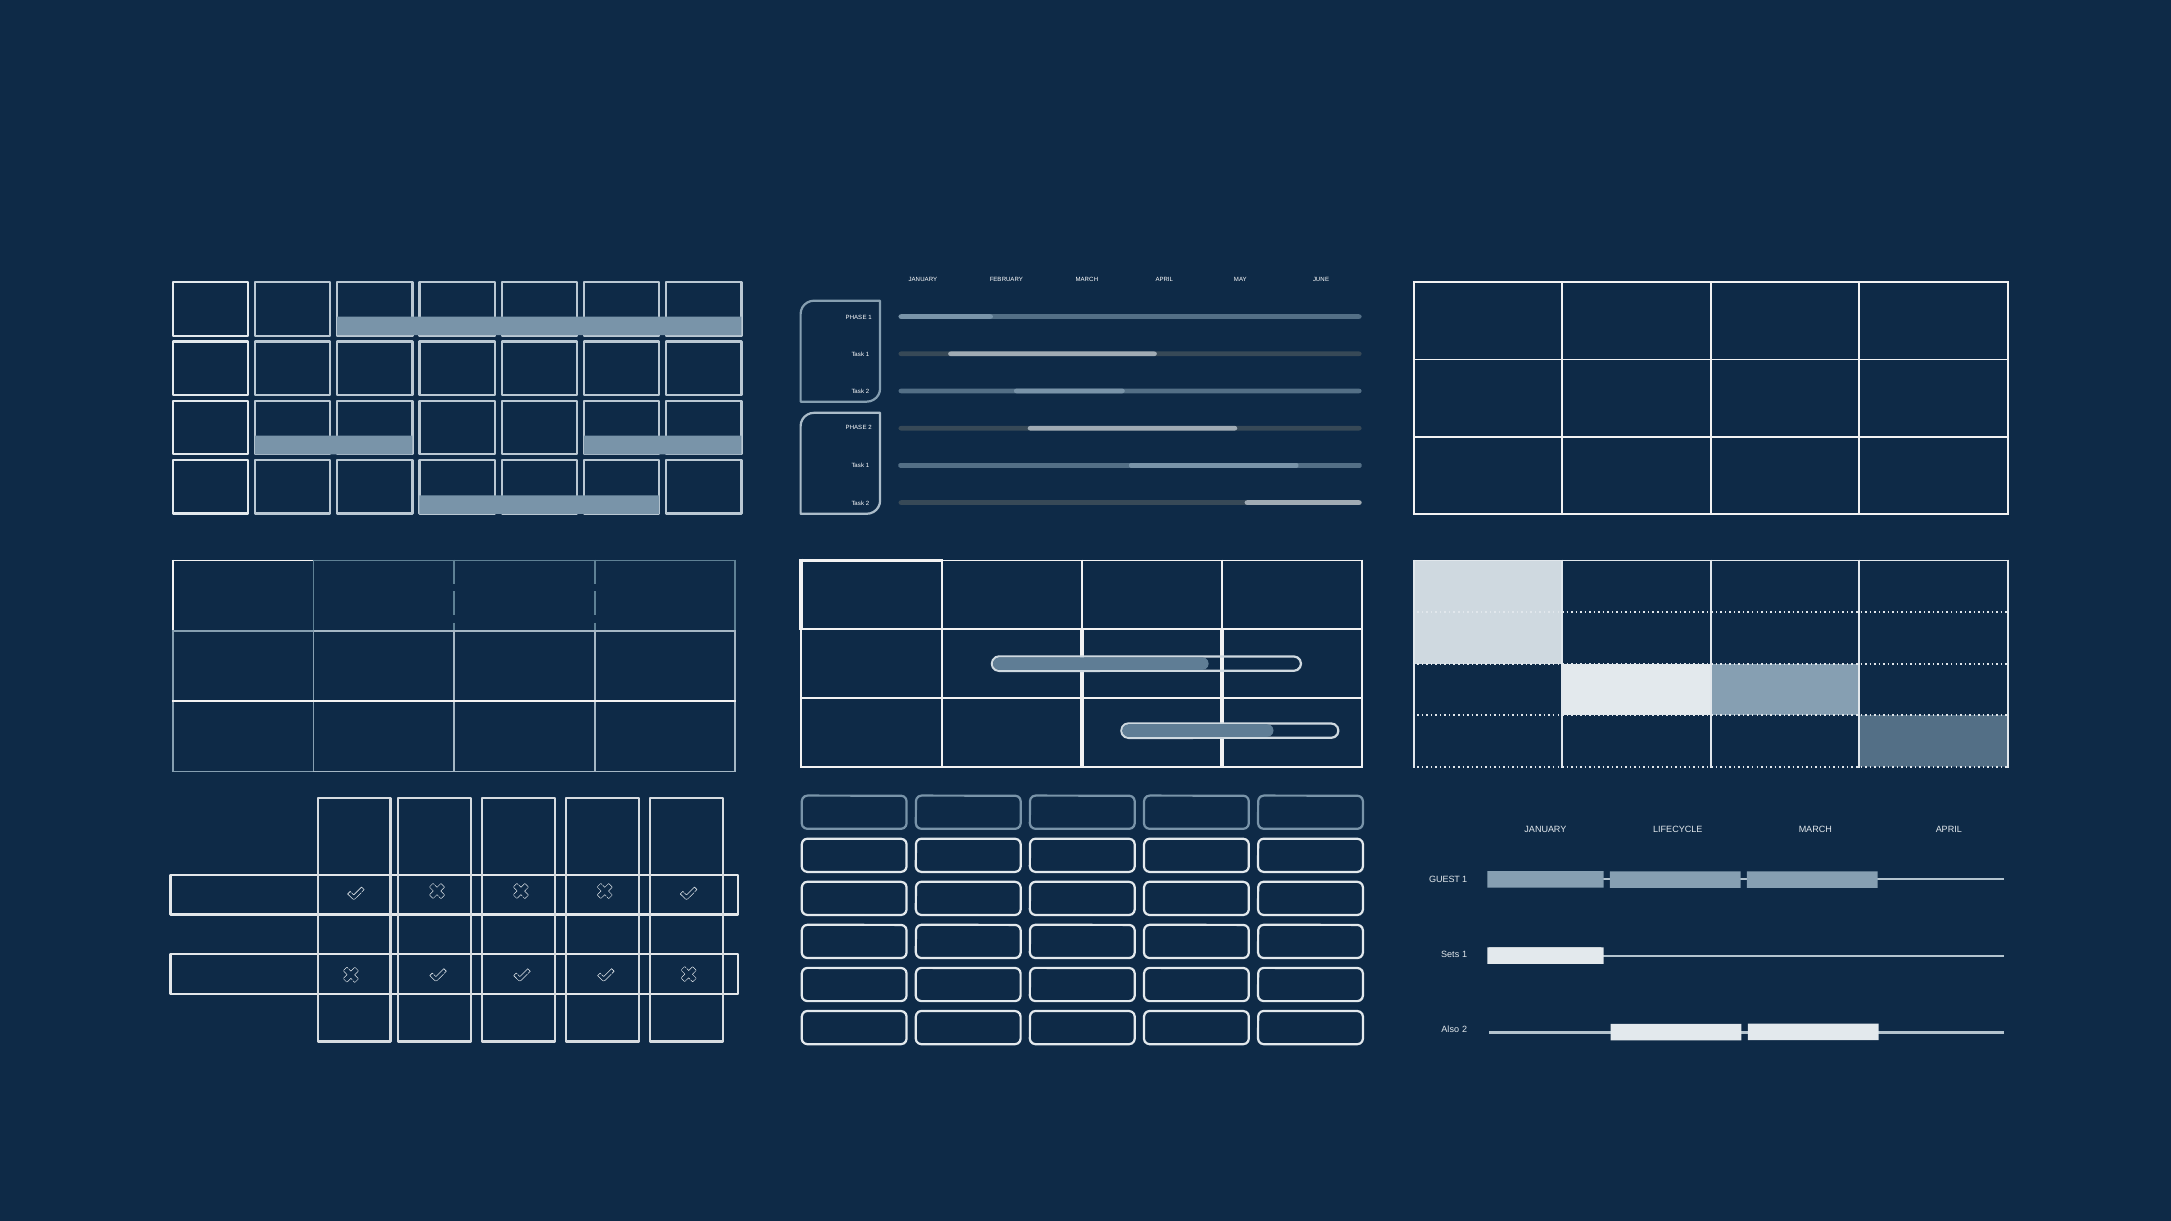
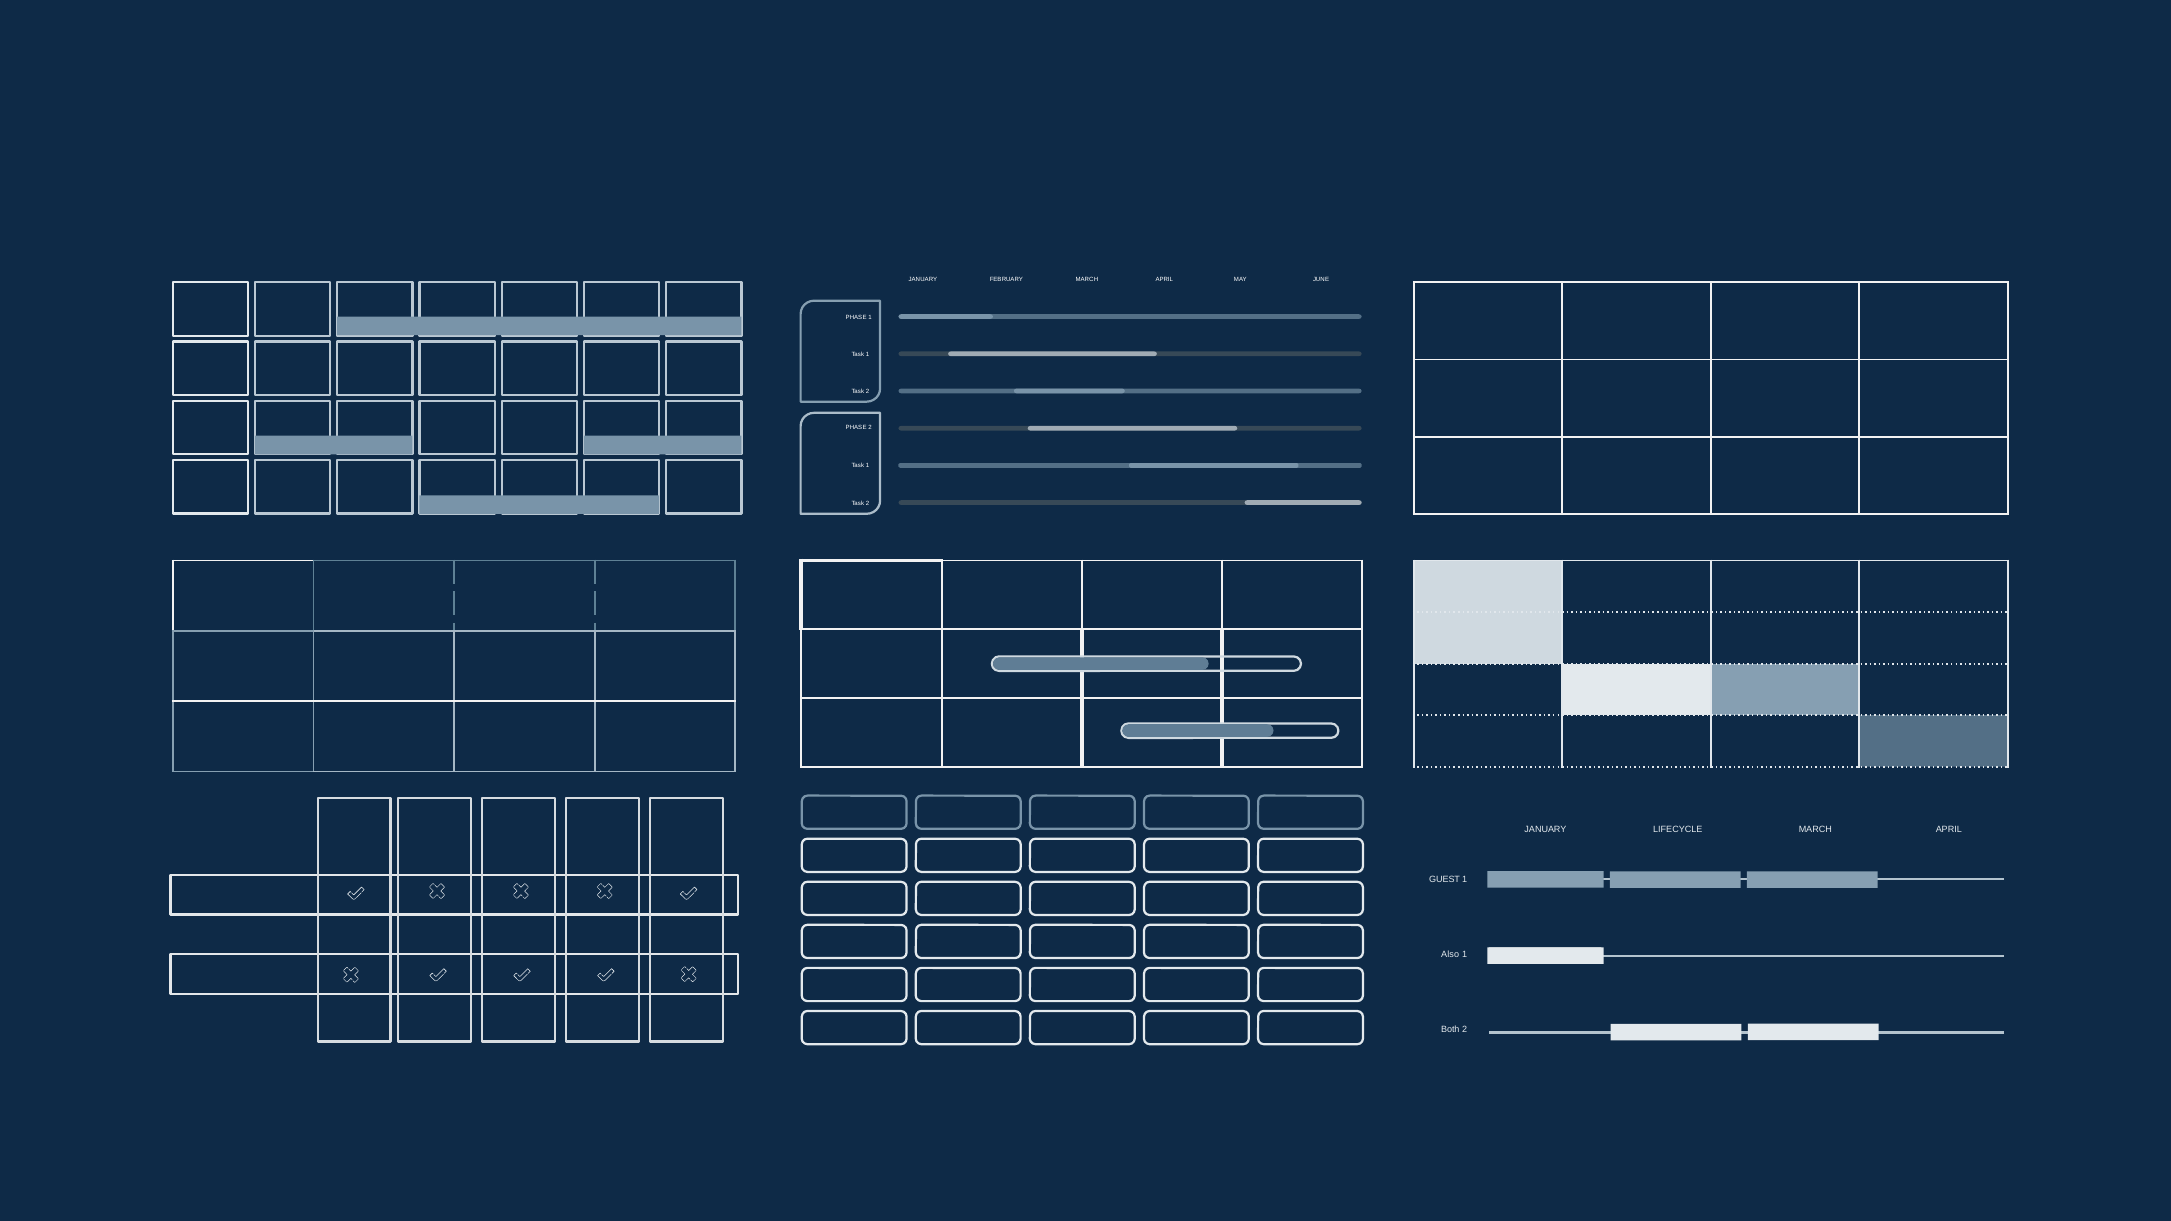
Sets: Sets -> Also
Also: Also -> Both
